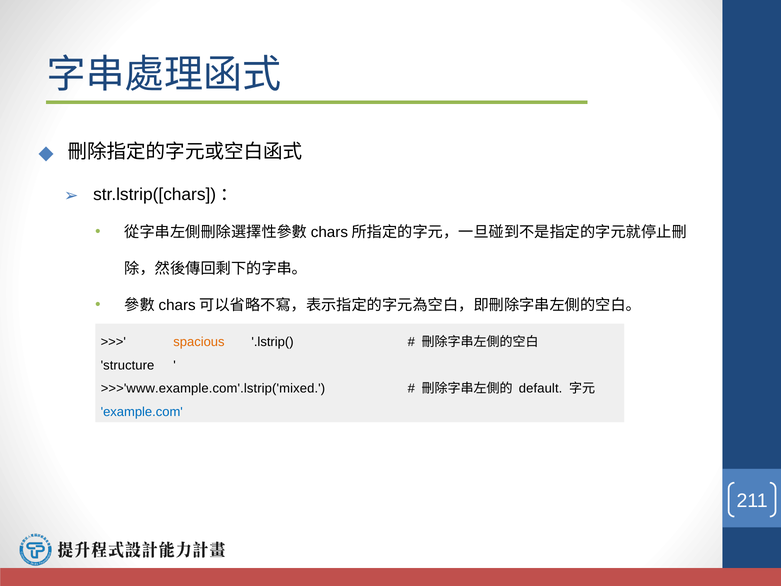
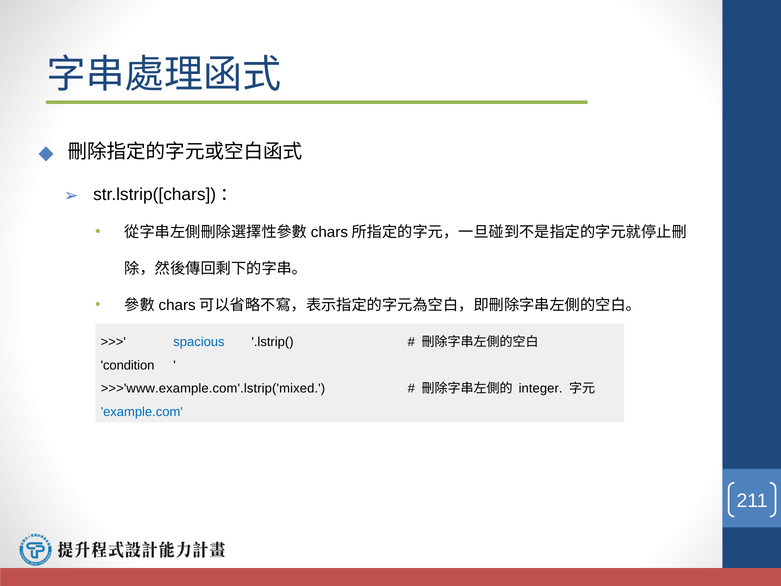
spacious colour: orange -> blue
structure: structure -> condition
default: default -> integer
